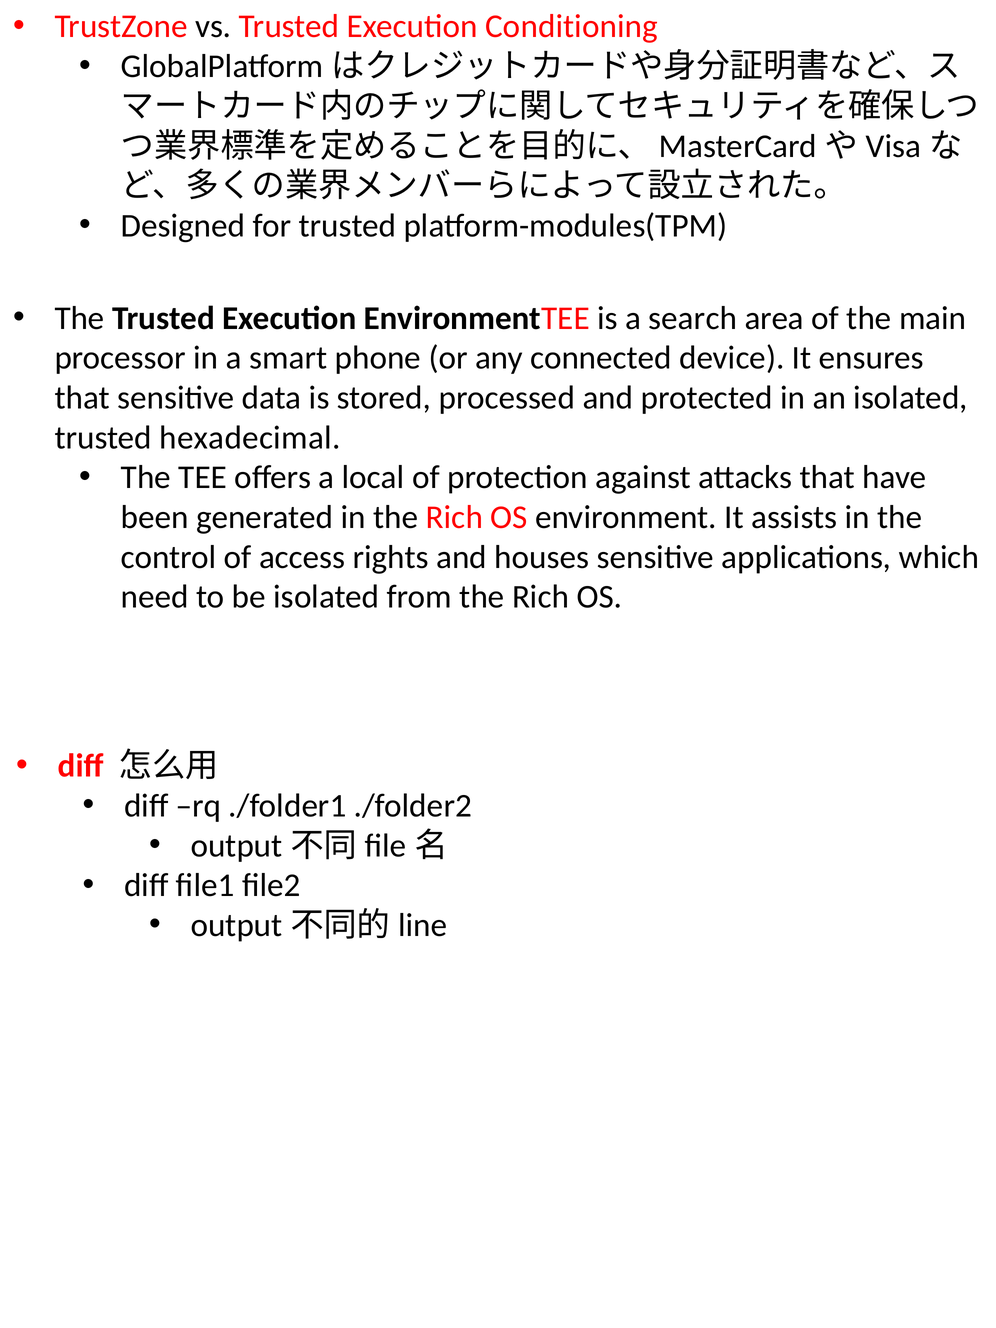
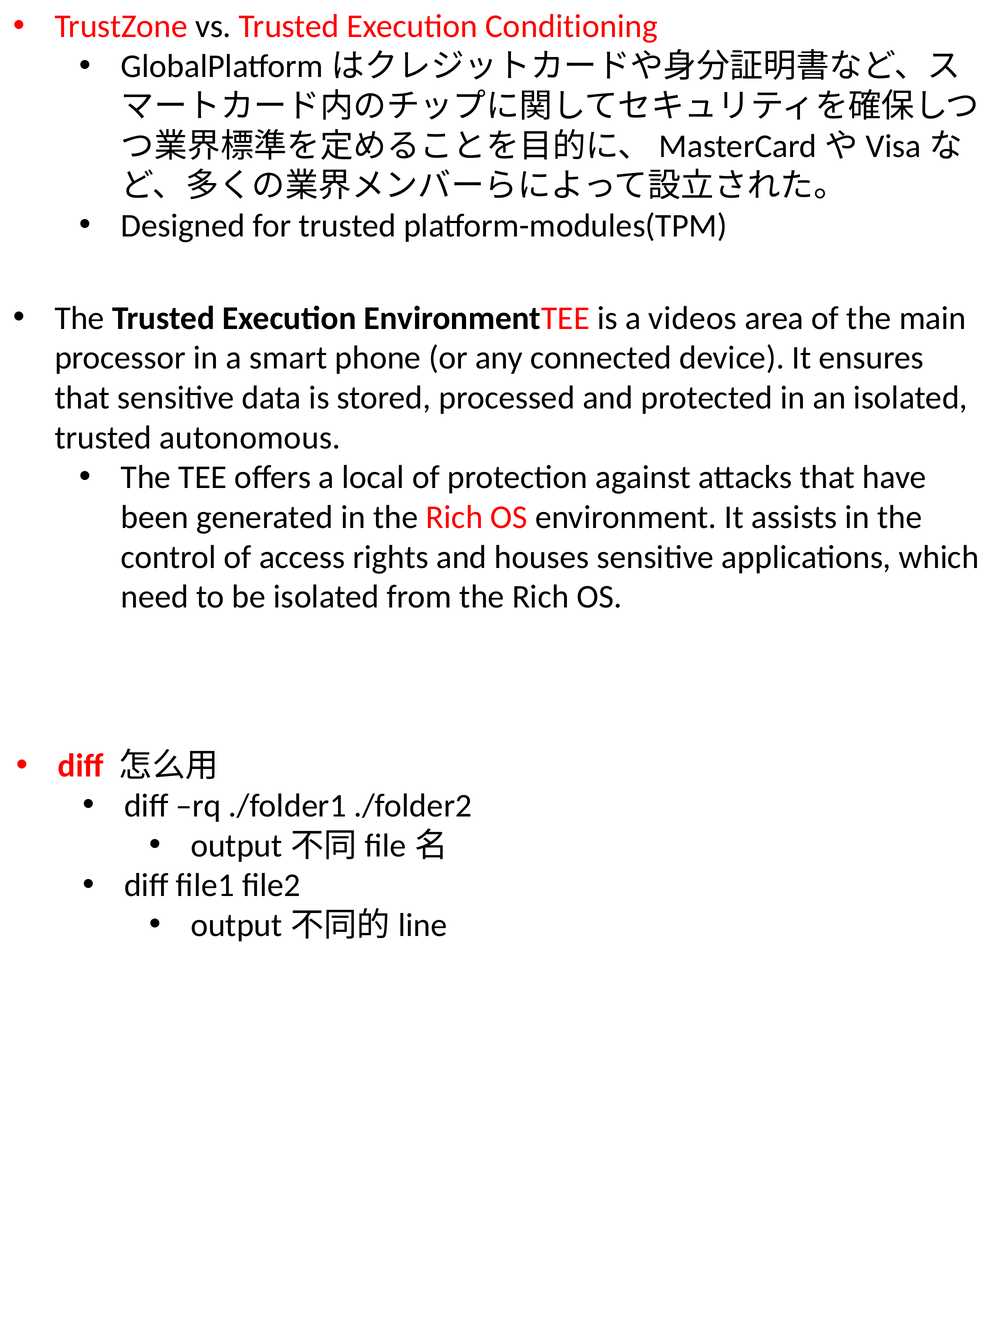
search: search -> videos
hexadecimal: hexadecimal -> autonomous
